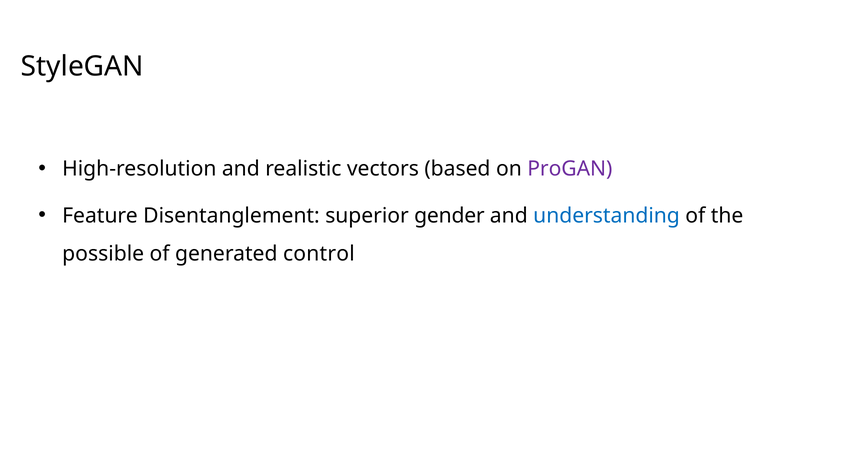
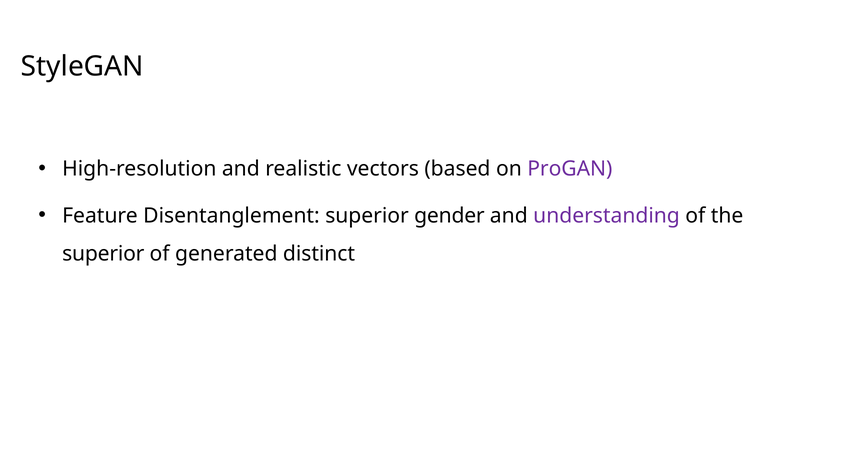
understanding colour: blue -> purple
possible at (103, 253): possible -> superior
control: control -> distinct
